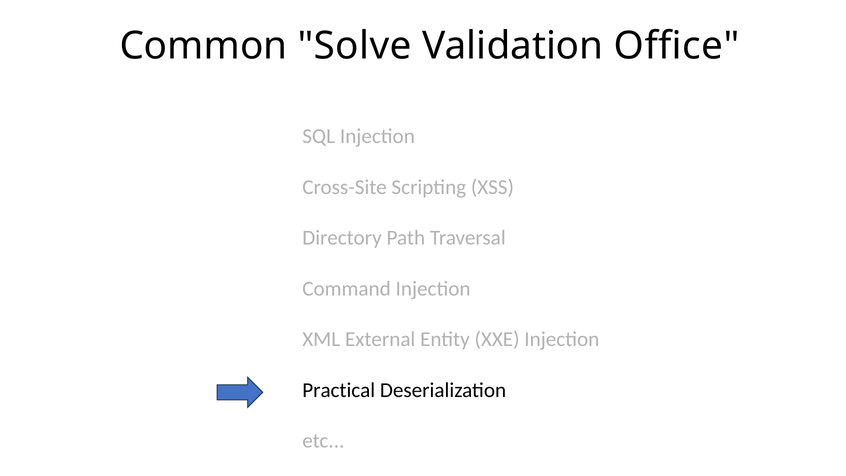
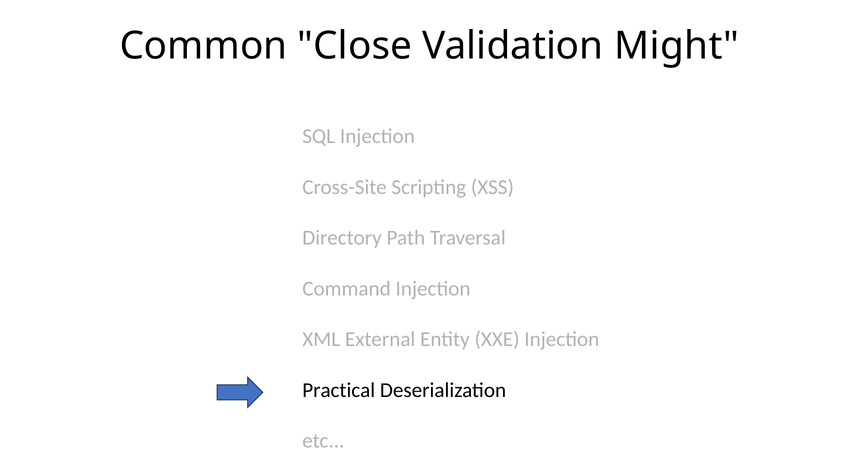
Solve: Solve -> Close
Office: Office -> Might
